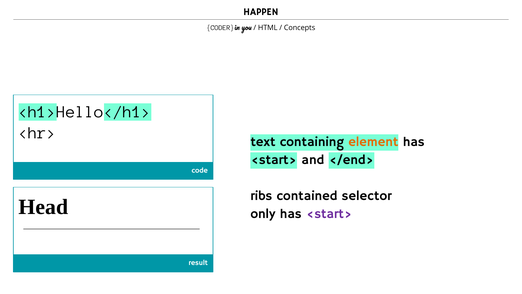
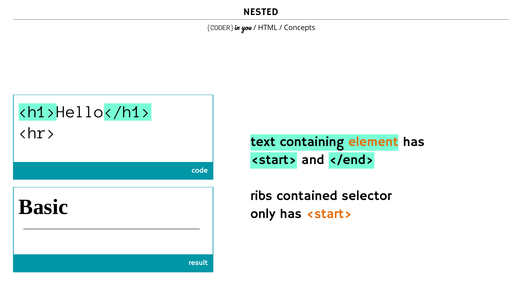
HAPPEN: HAPPEN -> NESTED
Head: Head -> Basic
<start> at (329, 214) colour: purple -> orange
